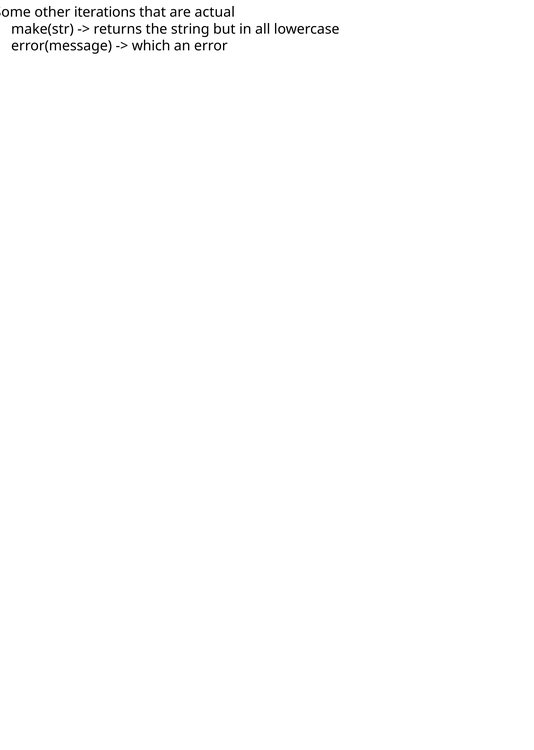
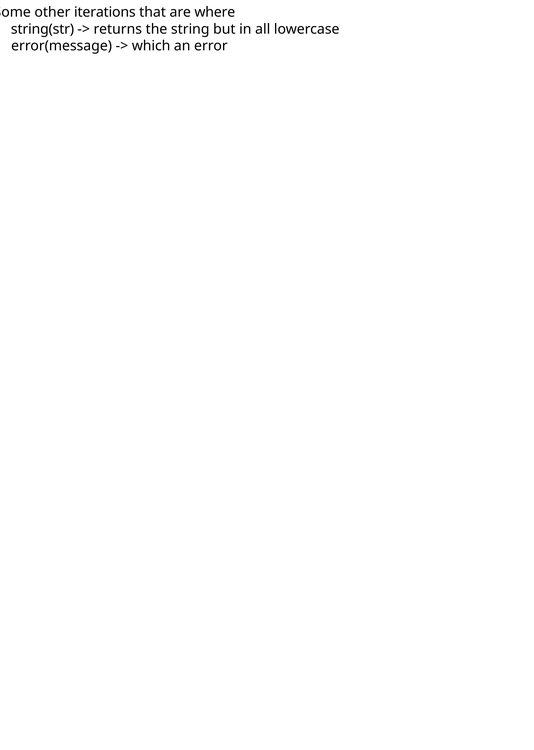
actual: actual -> where
make(str: make(str -> string(str
